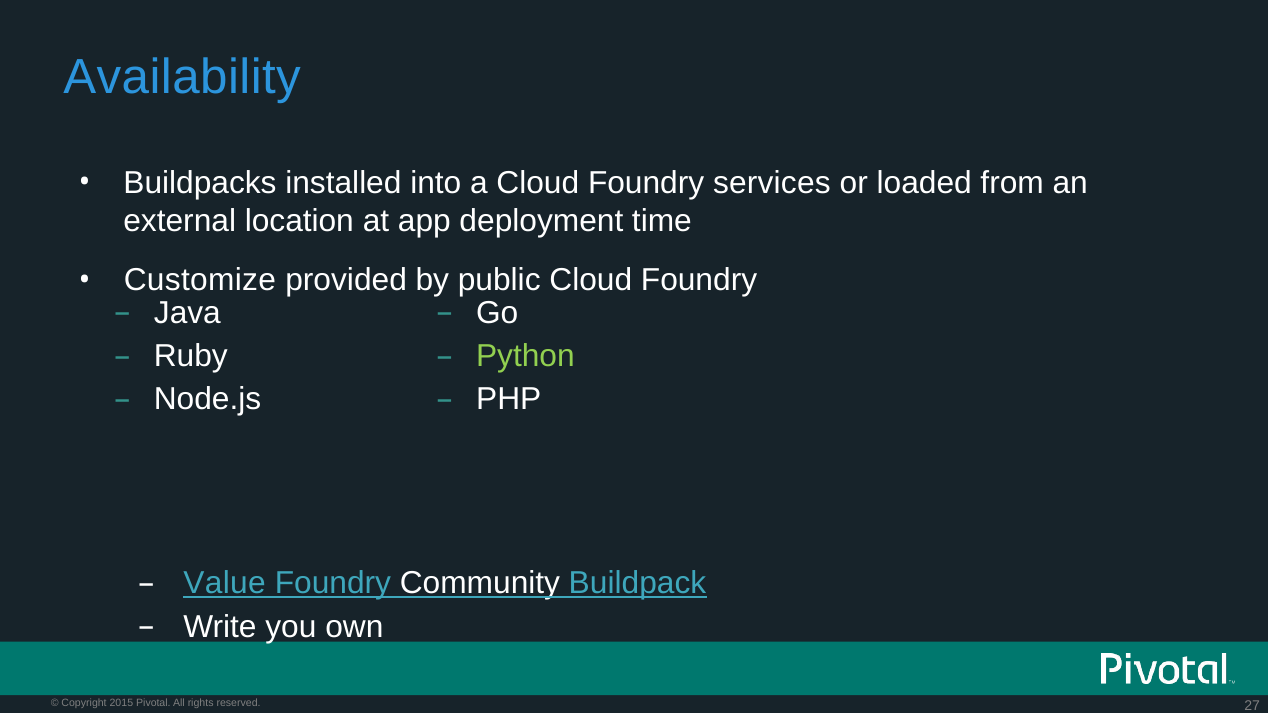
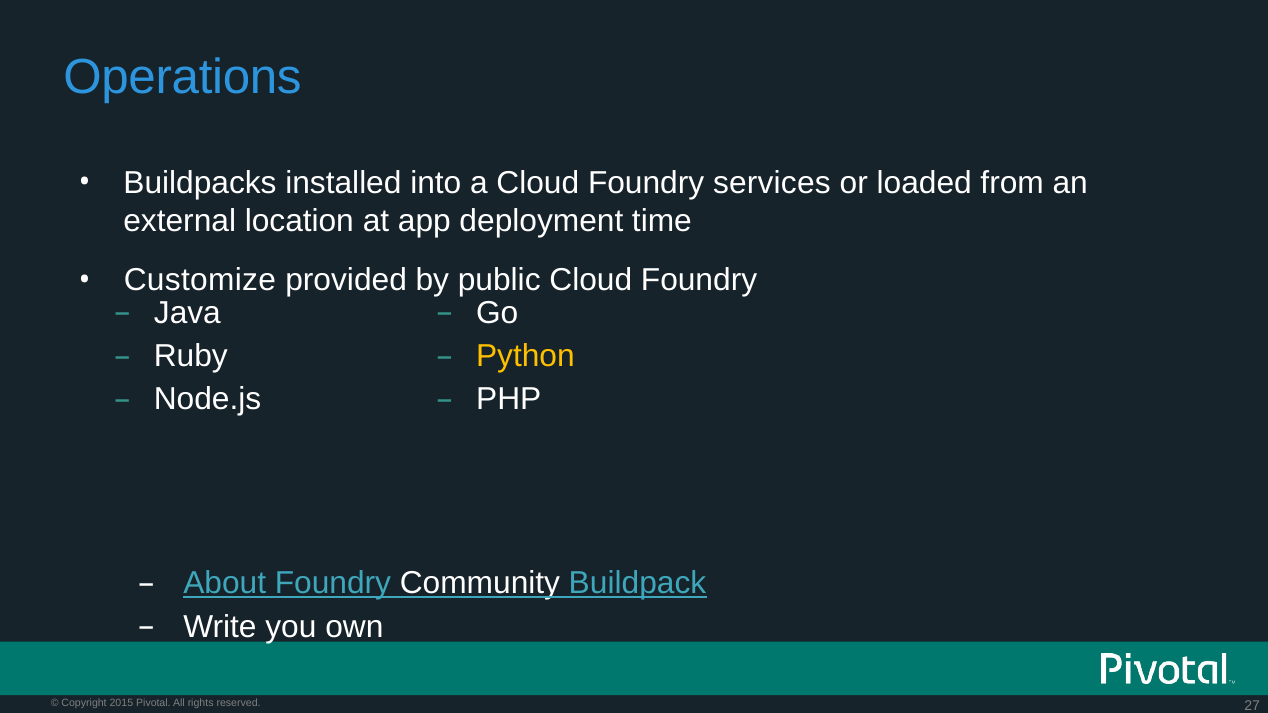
Availability: Availability -> Operations
Python colour: light green -> yellow
Value: Value -> About
